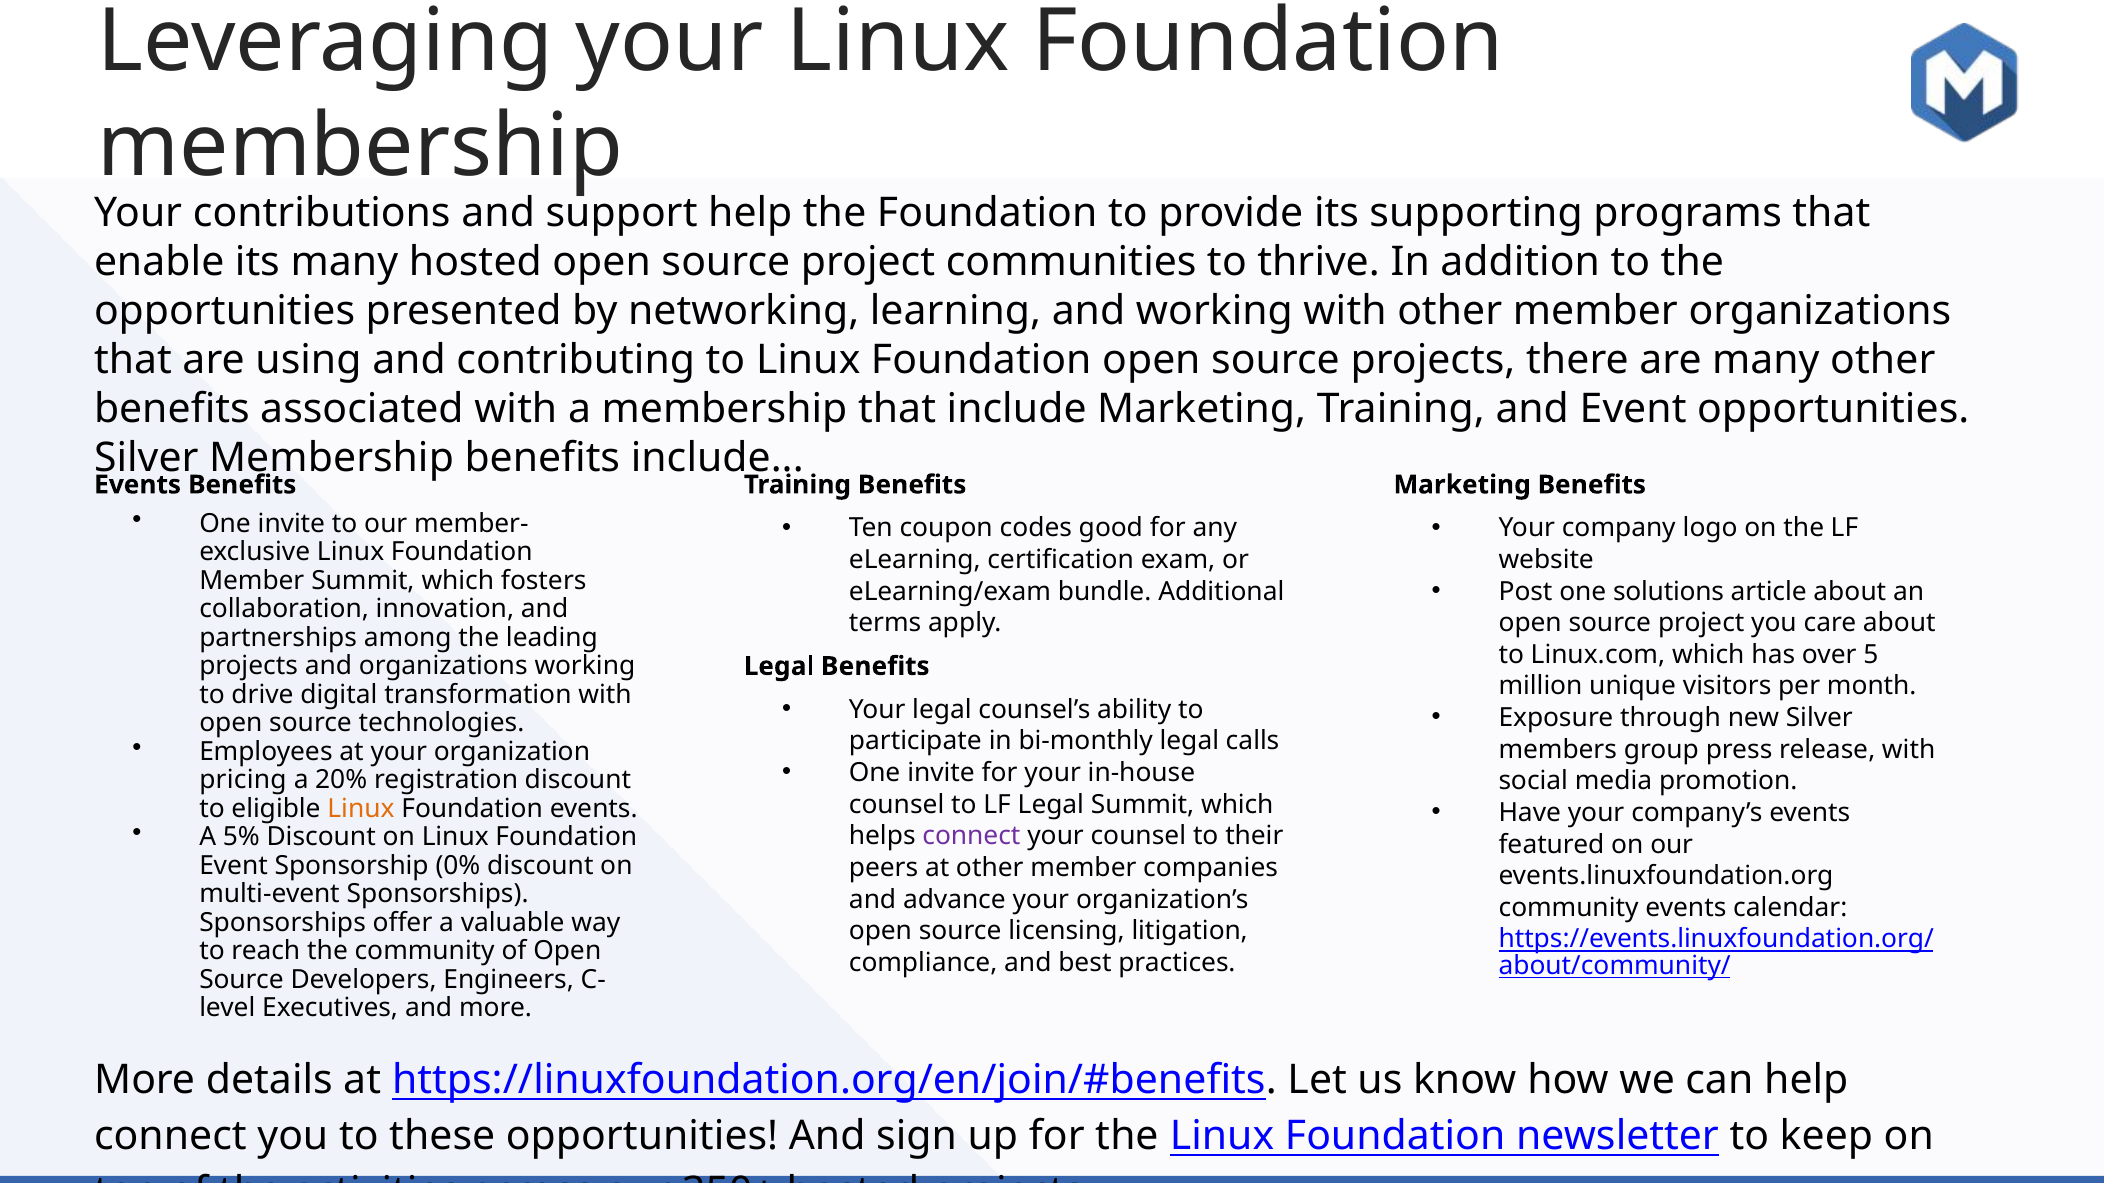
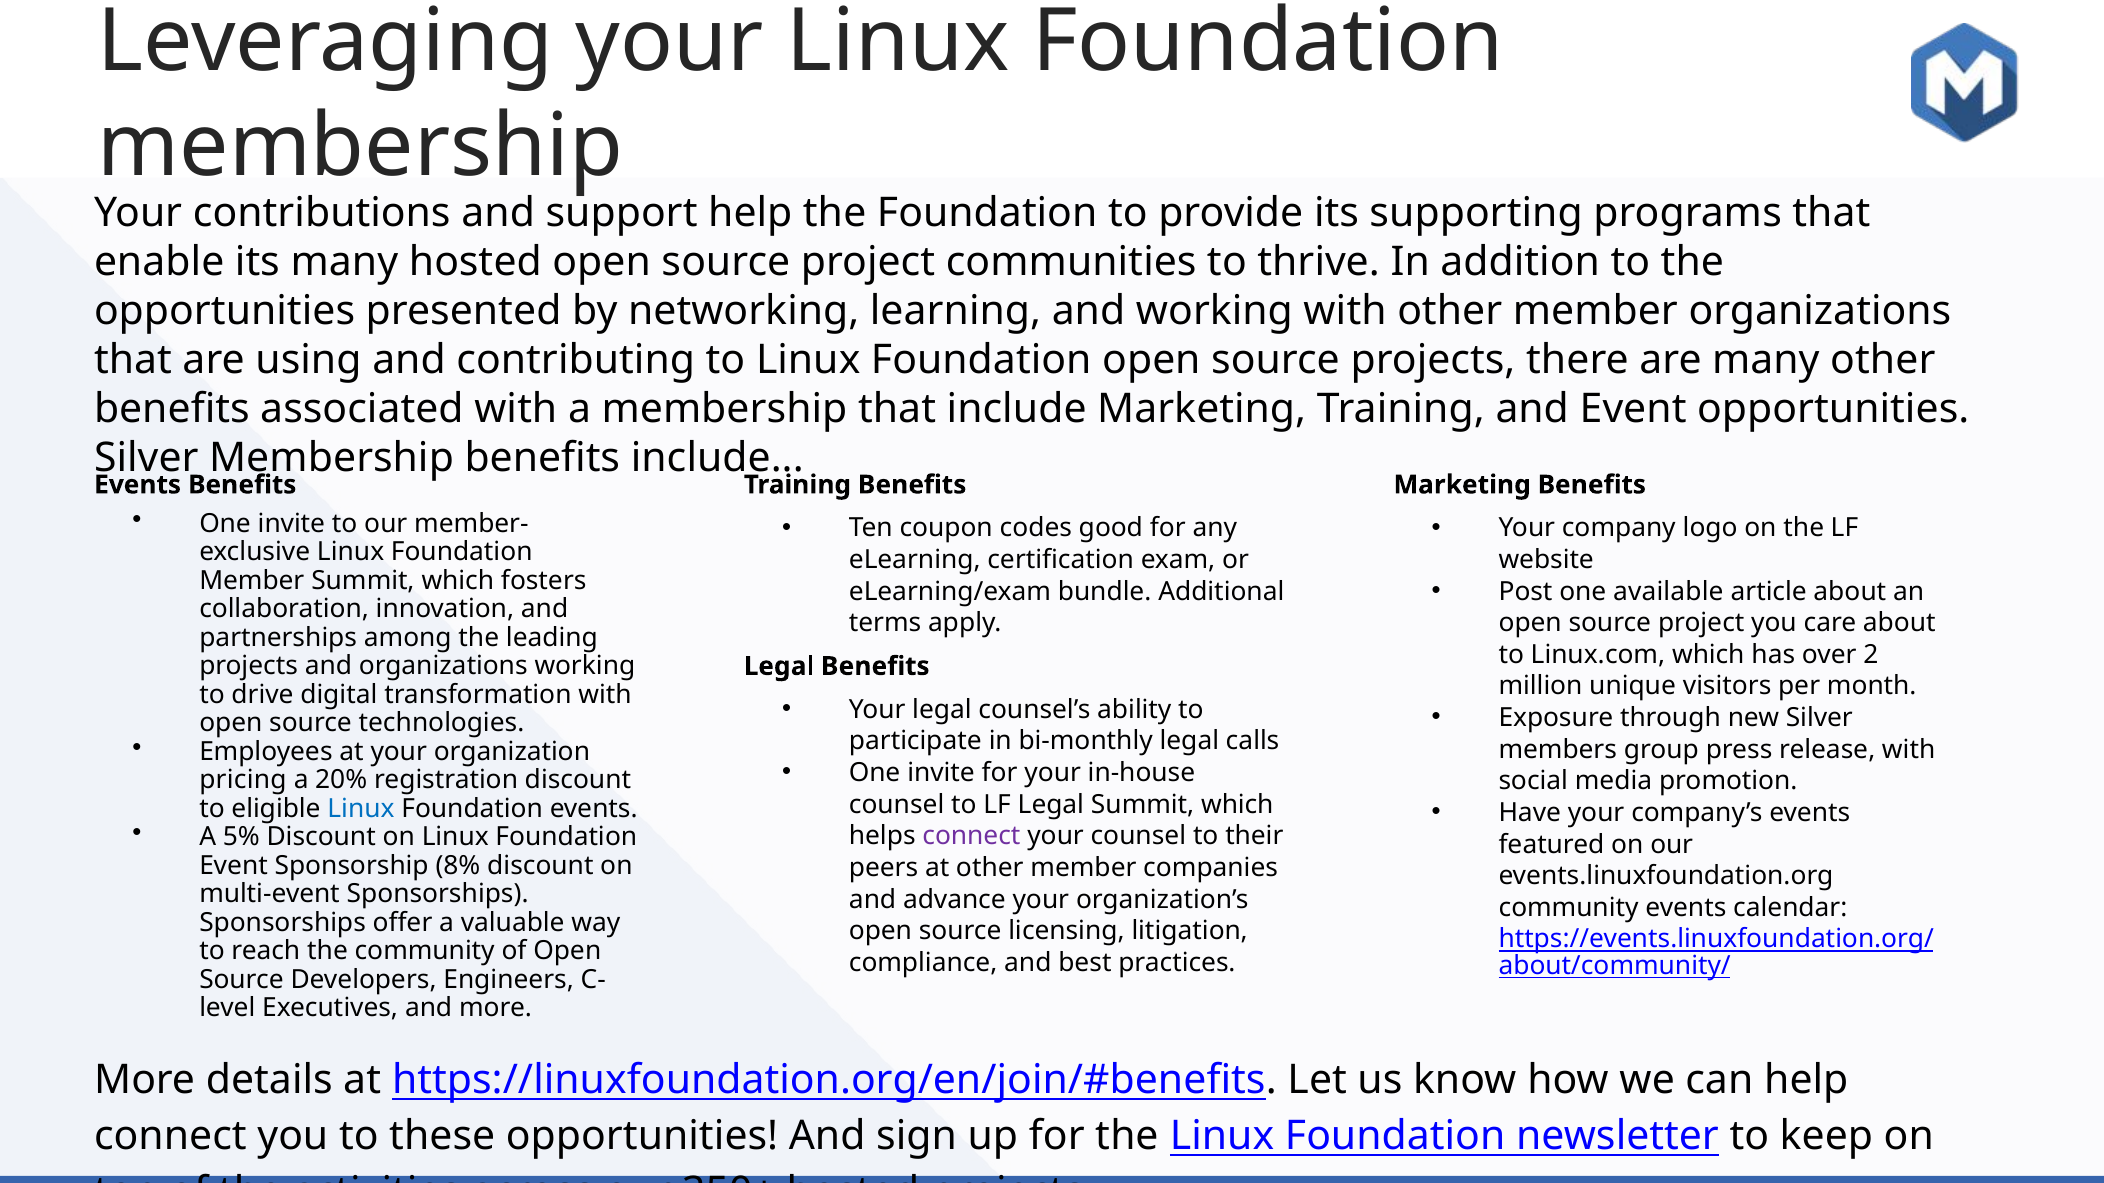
solutions: solutions -> available
5: 5 -> 2
Linux at (361, 809) colour: orange -> blue
0%: 0% -> 8%
